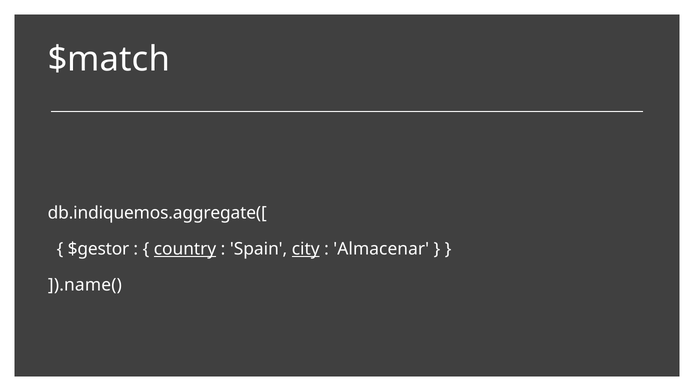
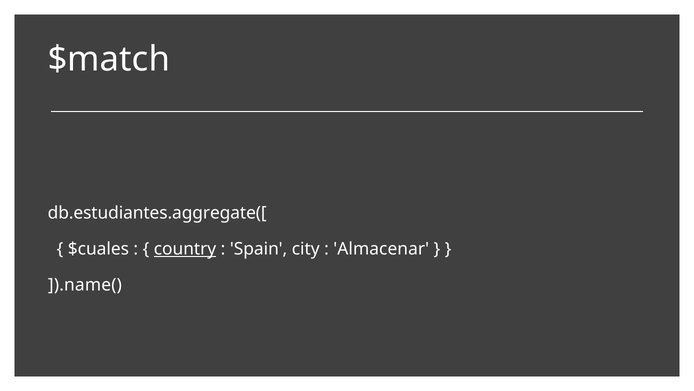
db.indiquemos.aggregate([: db.indiquemos.aggregate([ -> db.estudiantes.aggregate([
$gestor: $gestor -> $cuales
city underline: present -> none
